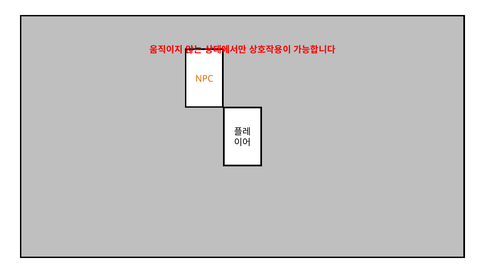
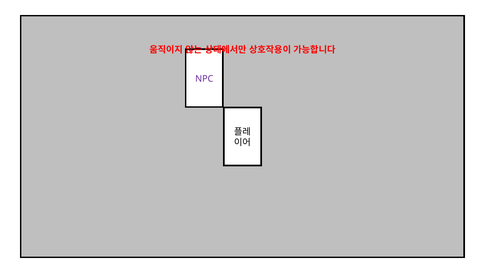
NPC colour: orange -> purple
